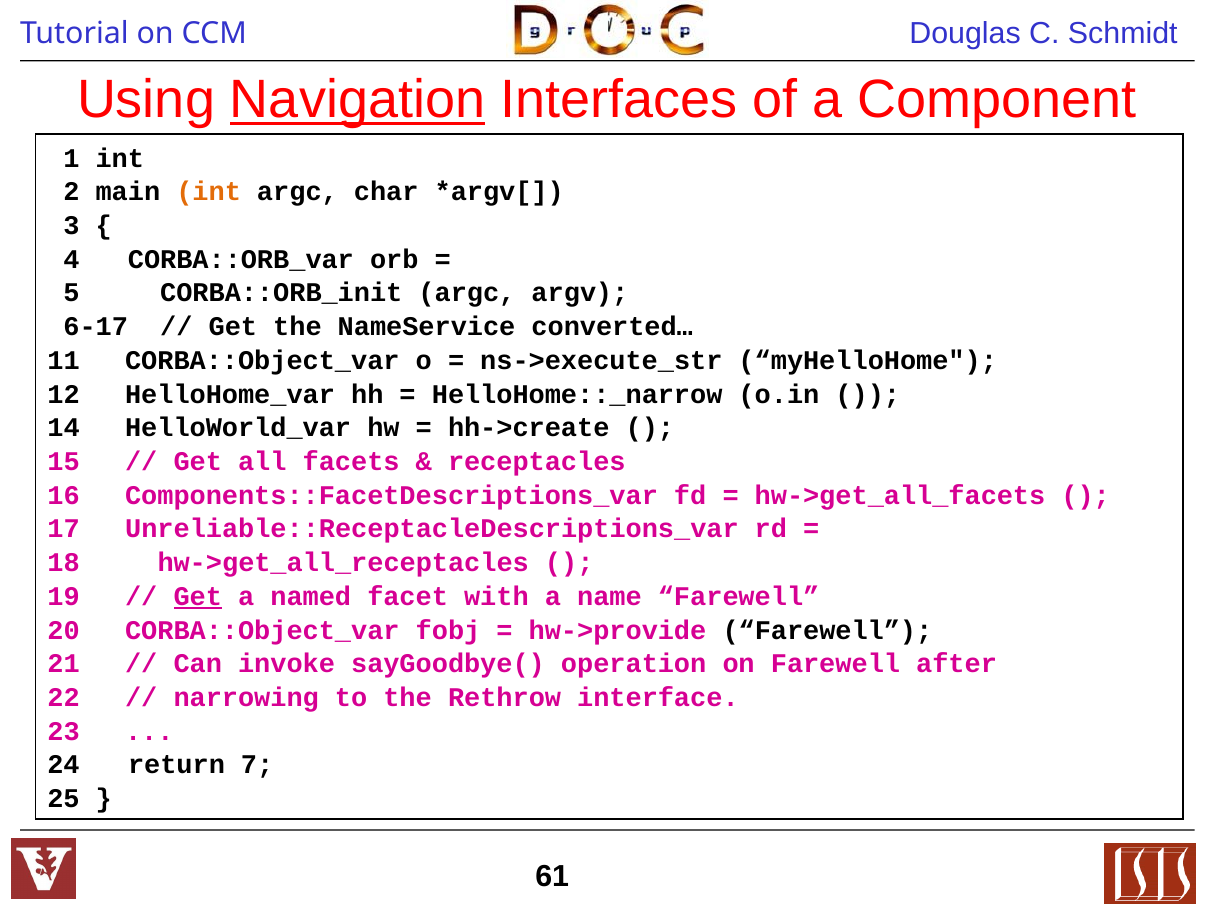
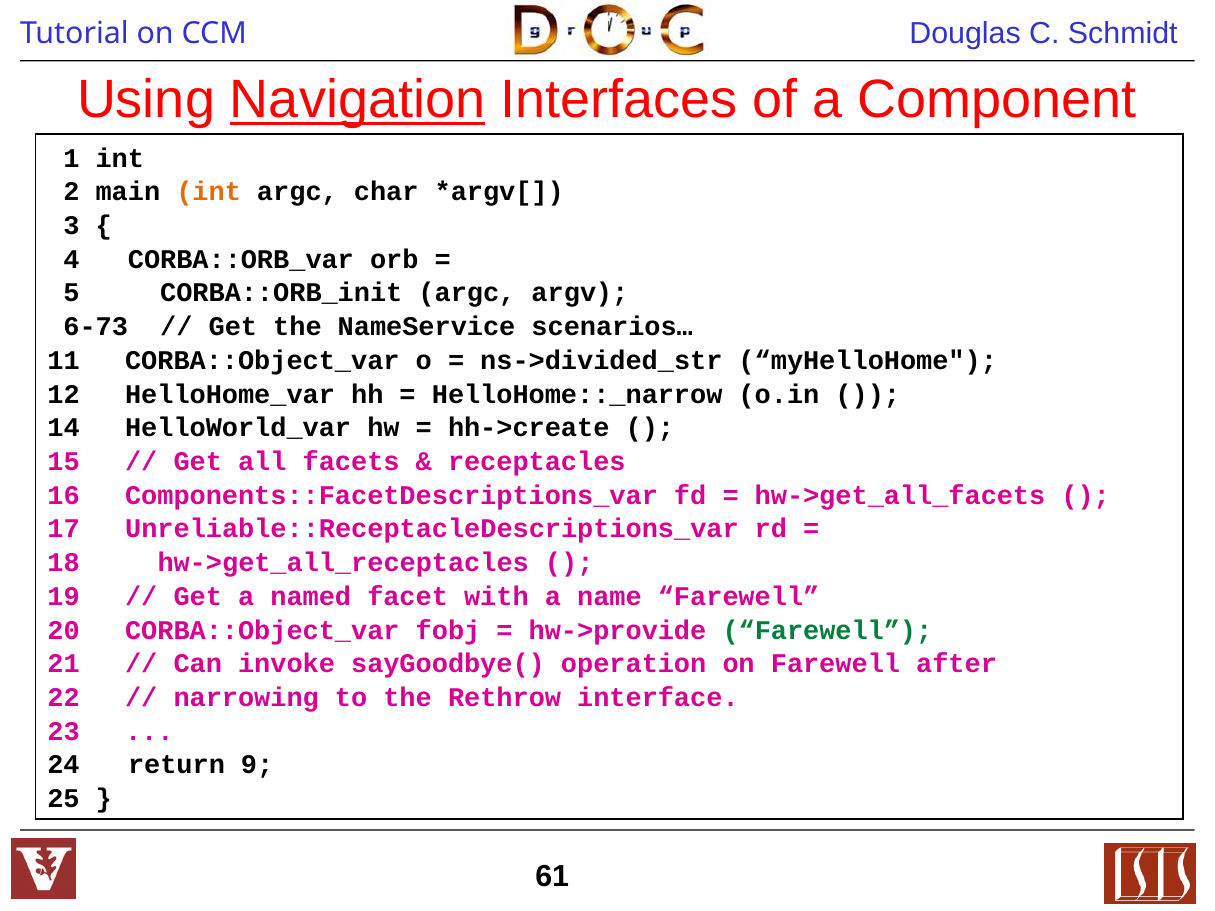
6-17: 6-17 -> 6-73
converted…: converted… -> scenarios…
ns->execute_str: ns->execute_str -> ns->divided_str
Get at (198, 597) underline: present -> none
Farewell at (827, 630) colour: black -> green
7: 7 -> 9
